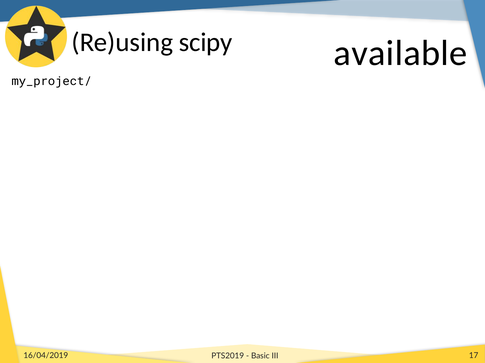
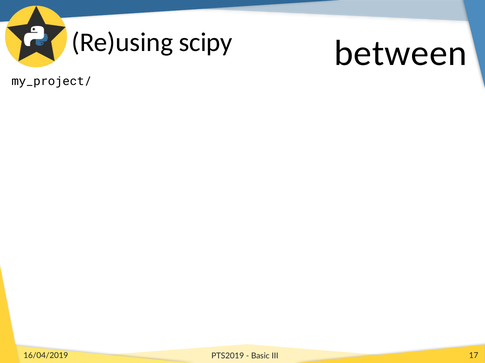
available: available -> between
